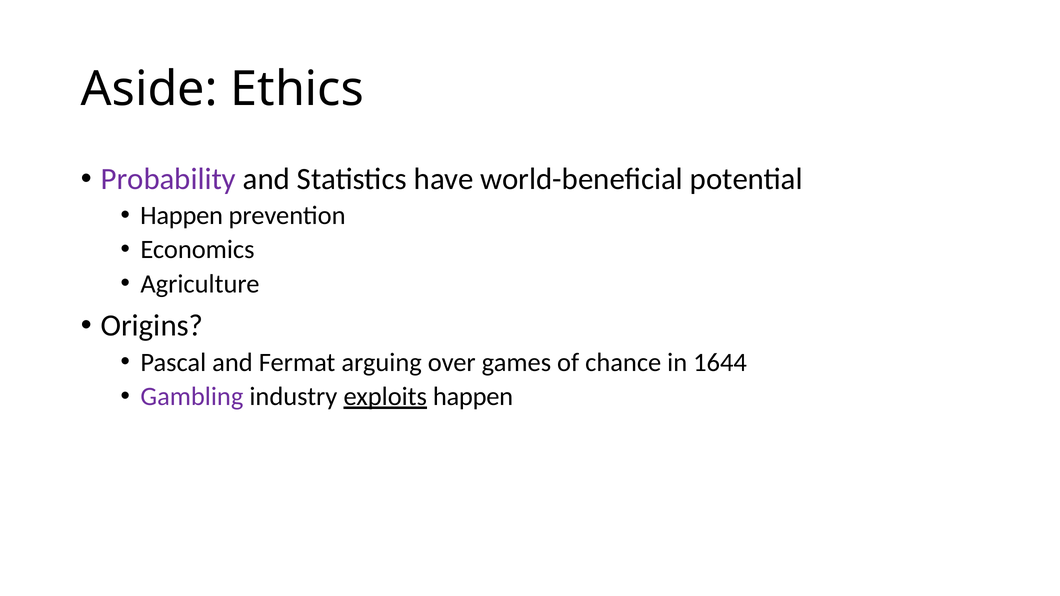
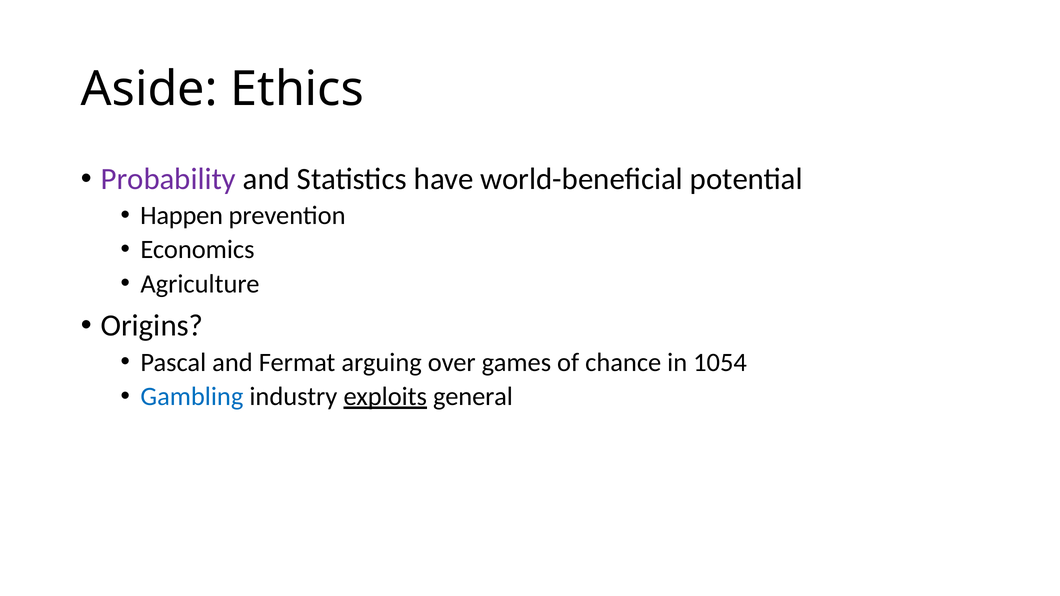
1644: 1644 -> 1054
Gambling colour: purple -> blue
exploits happen: happen -> general
